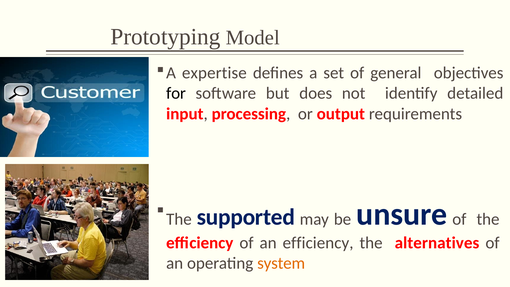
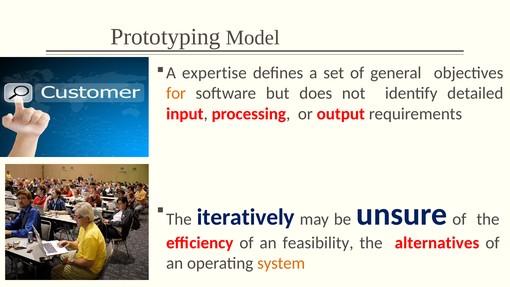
for colour: black -> orange
supported: supported -> iteratively
an efficiency: efficiency -> feasibility
